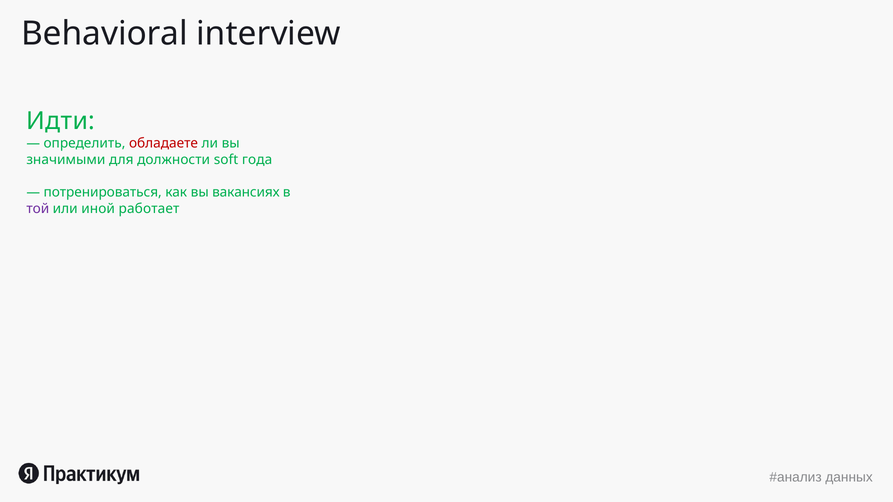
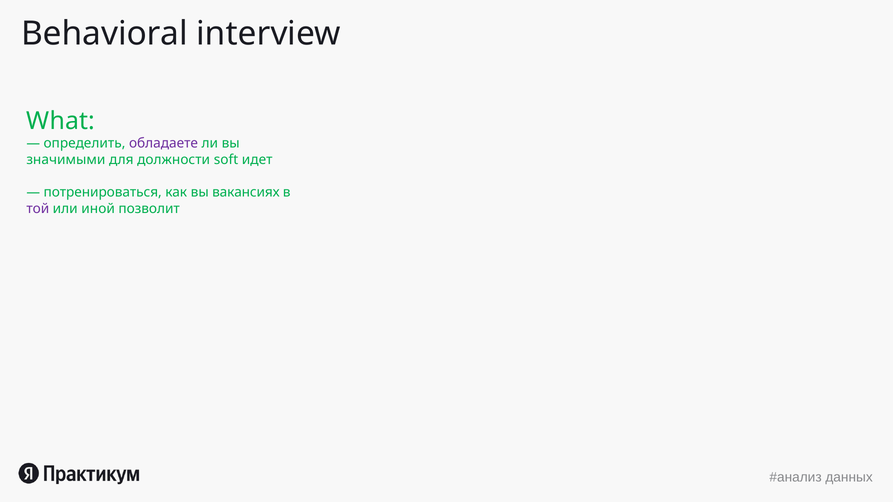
Идти: Идти -> What
обладаете colour: red -> purple
года: года -> идет
работает: работает -> позволит
